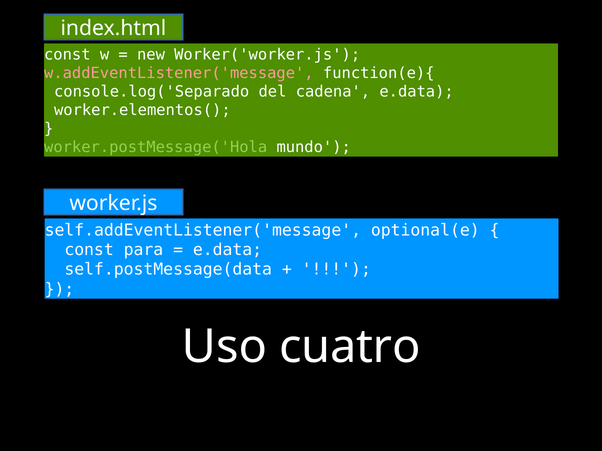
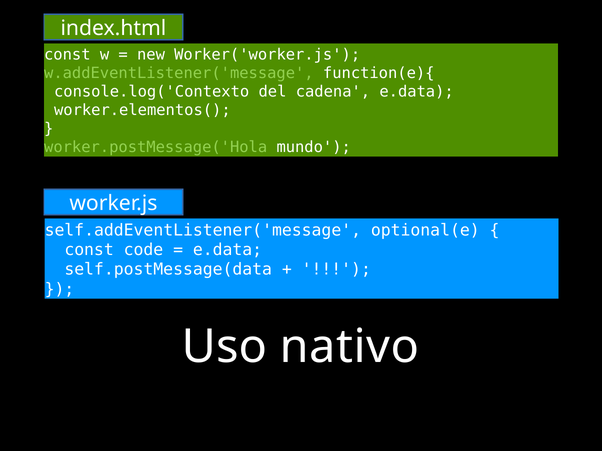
w.addEventListener('message colour: pink -> light green
console.log('Separado: console.log('Separado -> console.log('Contexto
para: para -> code
cuatro: cuatro -> nativo
